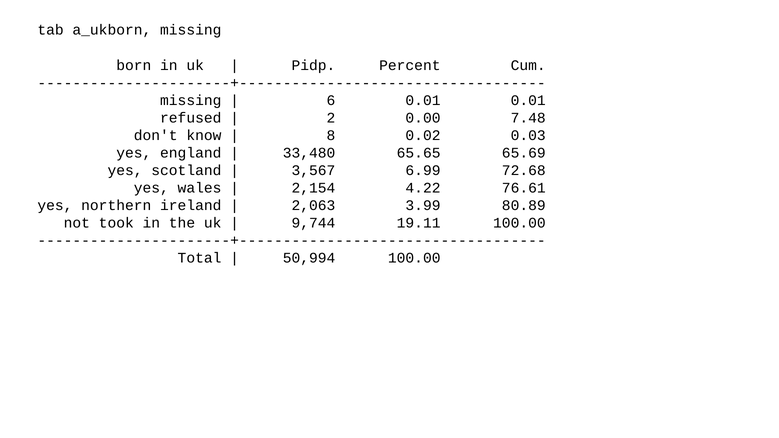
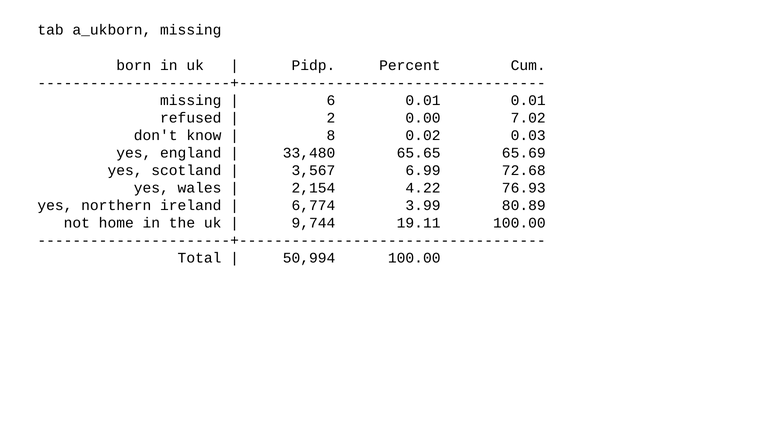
7.48: 7.48 -> 7.02
76.61: 76.61 -> 76.93
2,063: 2,063 -> 6,774
took: took -> home
